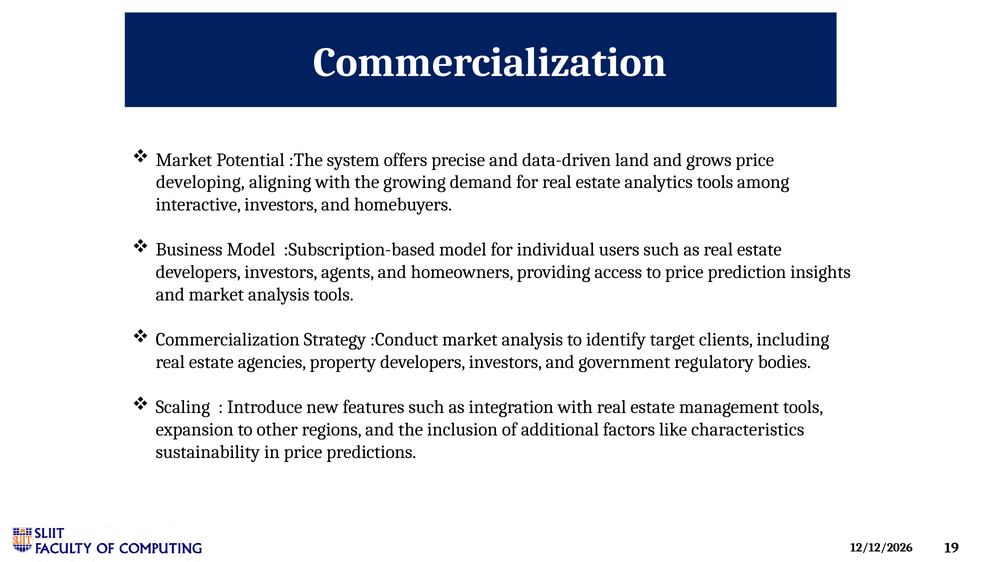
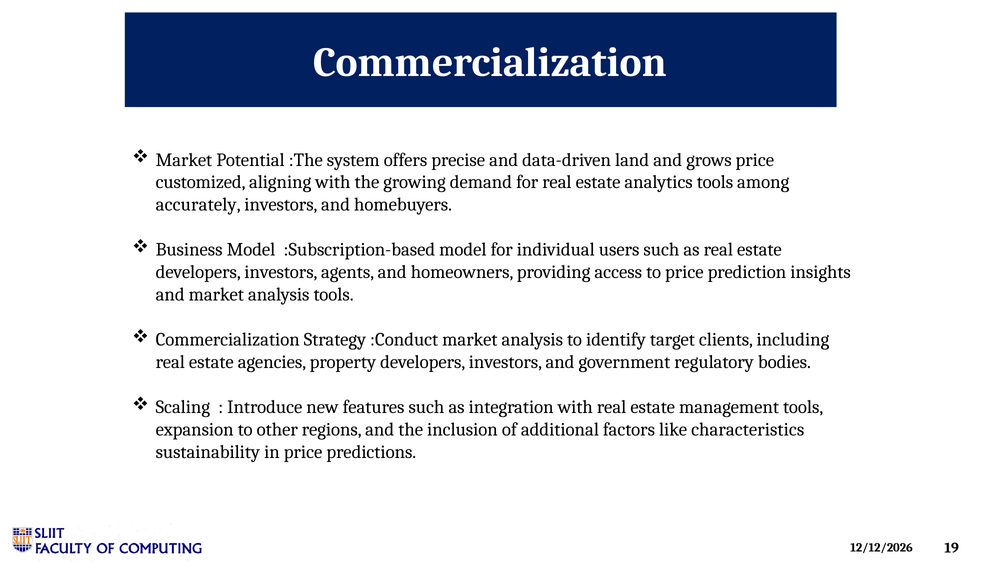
developing: developing -> customized
interactive: interactive -> accurately
